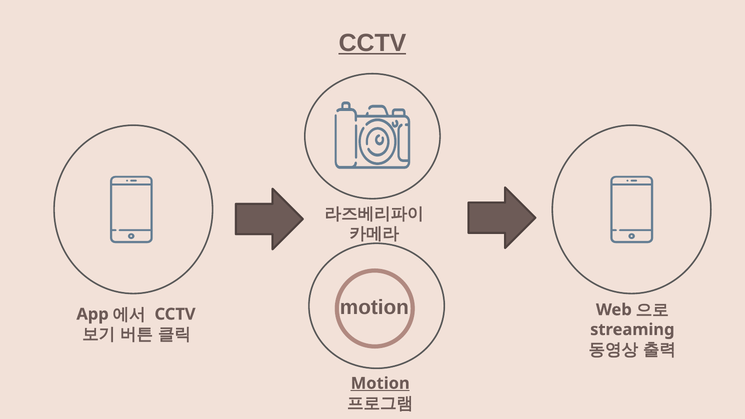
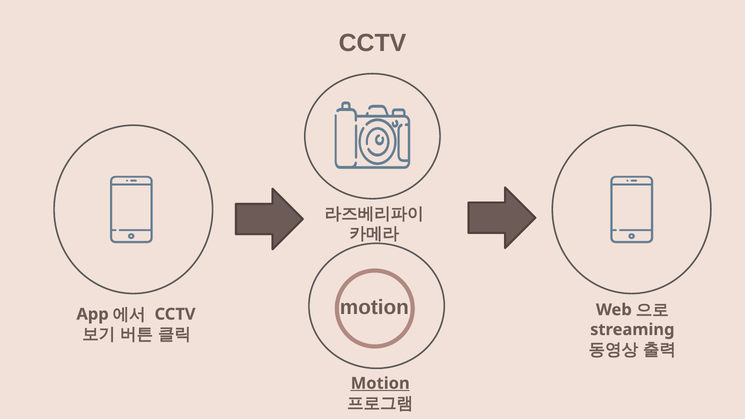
CCTV at (372, 43) underline: present -> none
